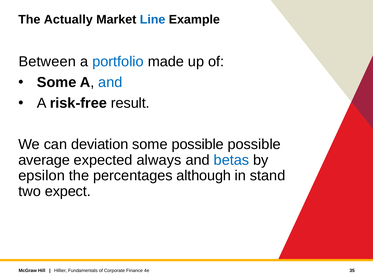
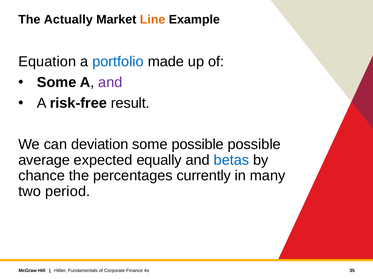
Line colour: blue -> orange
Between: Between -> Equation
and at (110, 83) colour: blue -> purple
always: always -> equally
epsilon: epsilon -> chance
although: although -> currently
stand: stand -> many
expect: expect -> period
